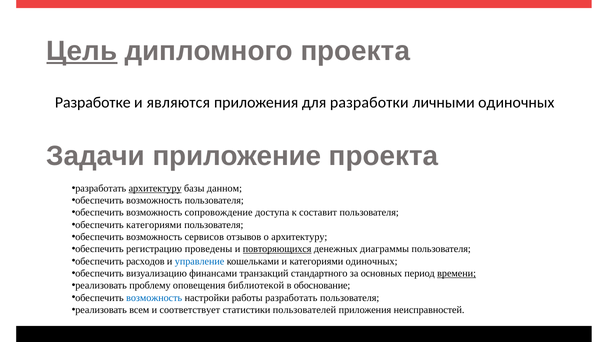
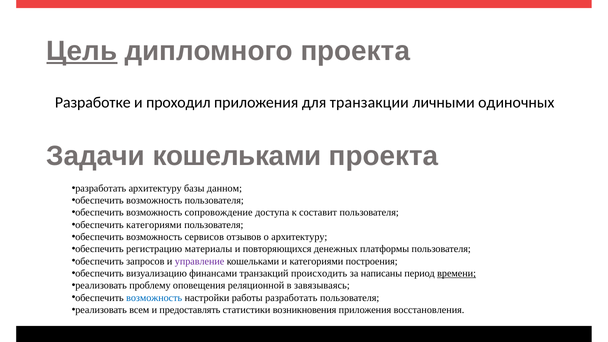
являются: являются -> проходил
разработки: разработки -> транзакции
Задачи приложение: приложение -> кошельками
архитектуру at (155, 188) underline: present -> none
проведены: проведены -> материалы
повторяющихся underline: present -> none
диаграммы: диаграммы -> платформы
расходов: расходов -> запросов
управление colour: blue -> purple
категориями одиночных: одиночных -> построения
стандартного: стандартного -> происходить
основных: основных -> написаны
библиотекой: библиотекой -> реляционной
обоснование: обоснование -> завязываясь
соответствует: соответствует -> предоставлять
пользователей: пользователей -> возникновения
неисправностей: неисправностей -> восстановления
